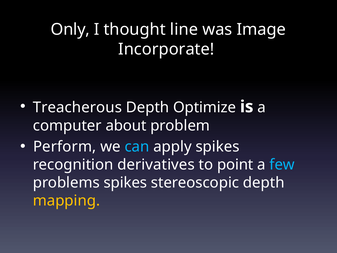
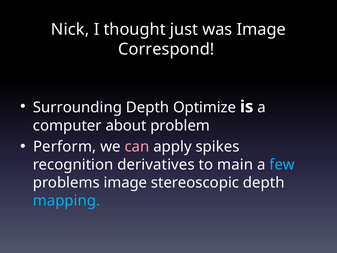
Only: Only -> Nick
line: line -> just
Incorporate: Incorporate -> Correspond
Treacherous: Treacherous -> Surrounding
can colour: light blue -> pink
point: point -> main
problems spikes: spikes -> image
mapping colour: yellow -> light blue
